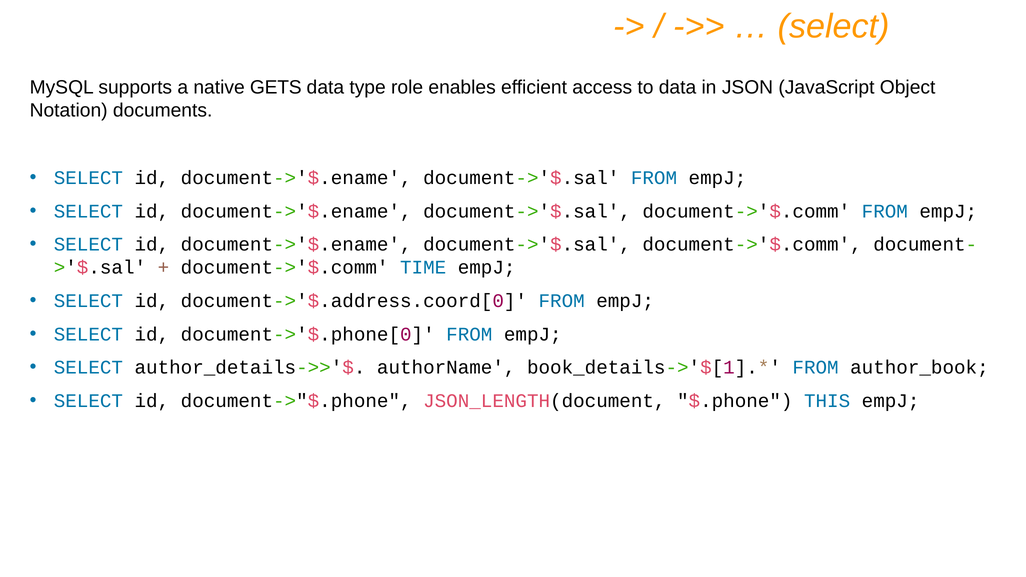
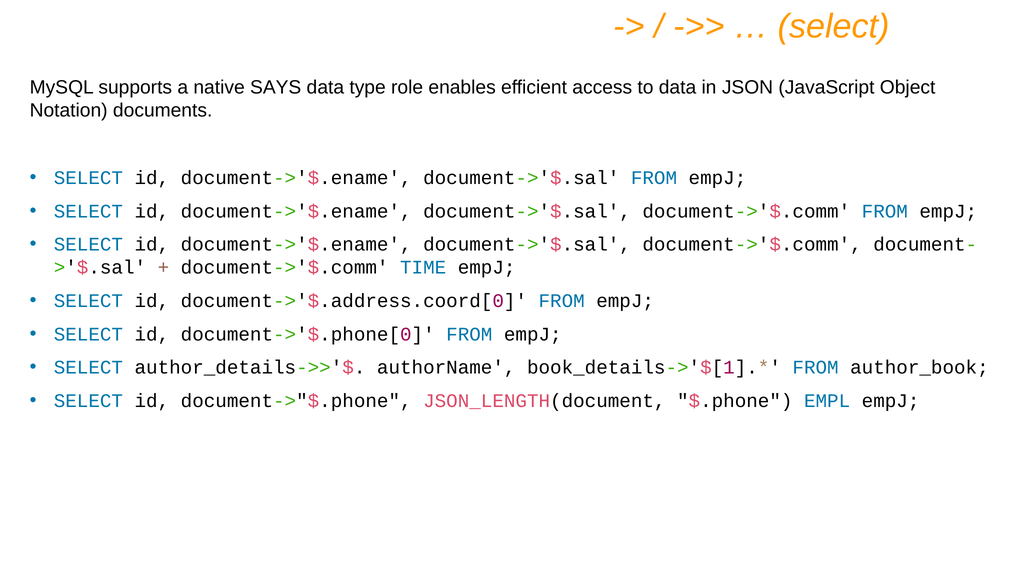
GETS: GETS -> SAYS
THIS: THIS -> EMPL
